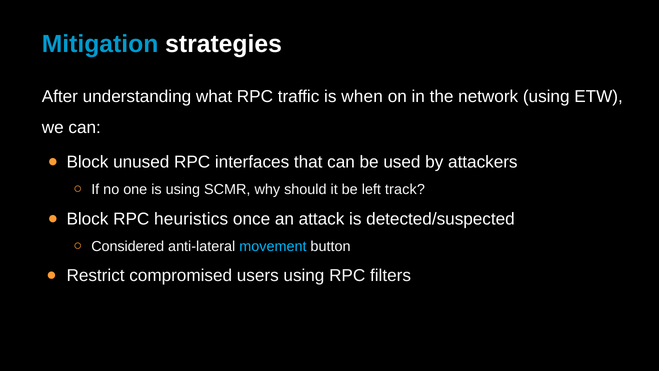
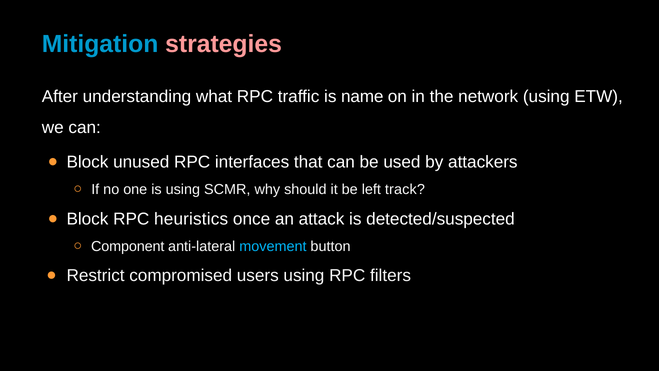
strategies colour: white -> pink
when: when -> name
Considered: Considered -> Component
